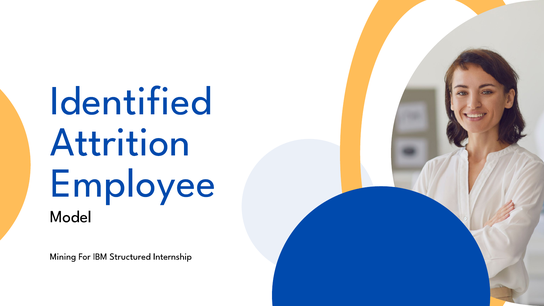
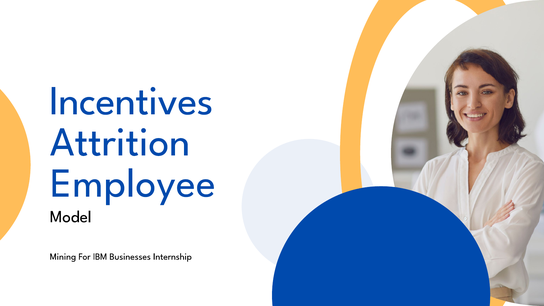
Identified: Identified -> Incentives
Structured: Structured -> Businesses
